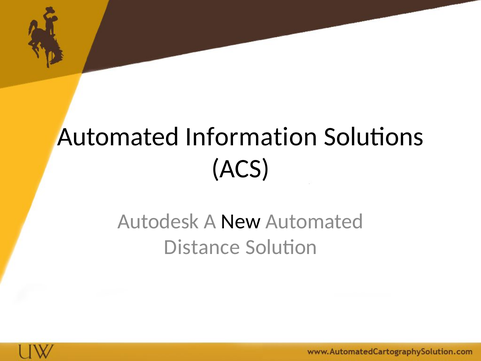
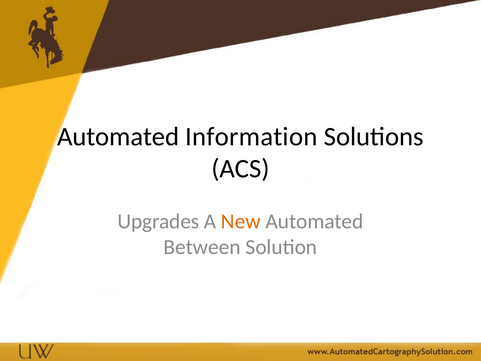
Autodesk: Autodesk -> Upgrades
New colour: black -> orange
Distance: Distance -> Between
